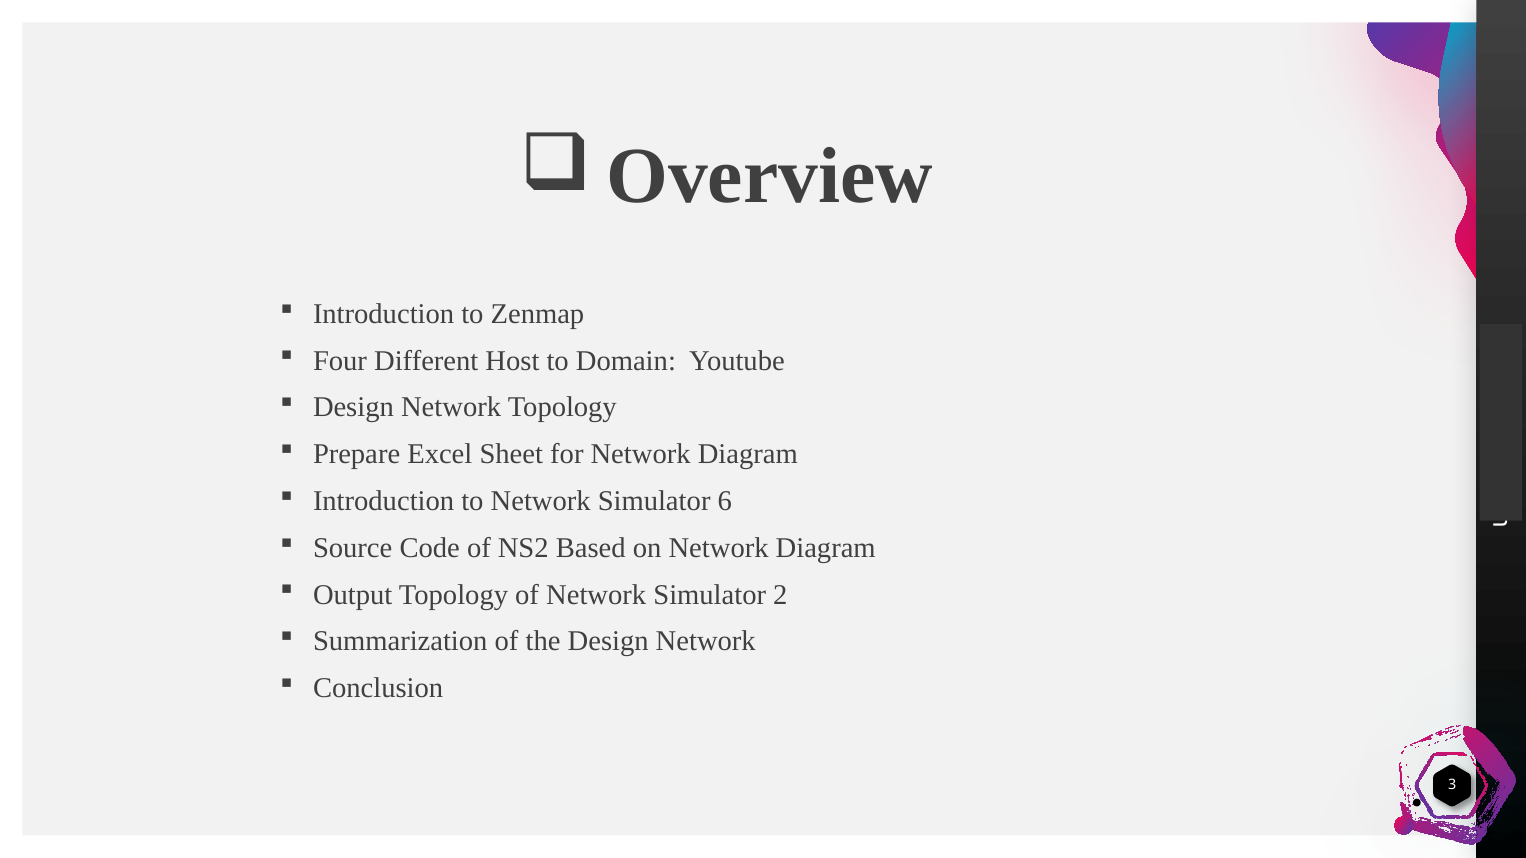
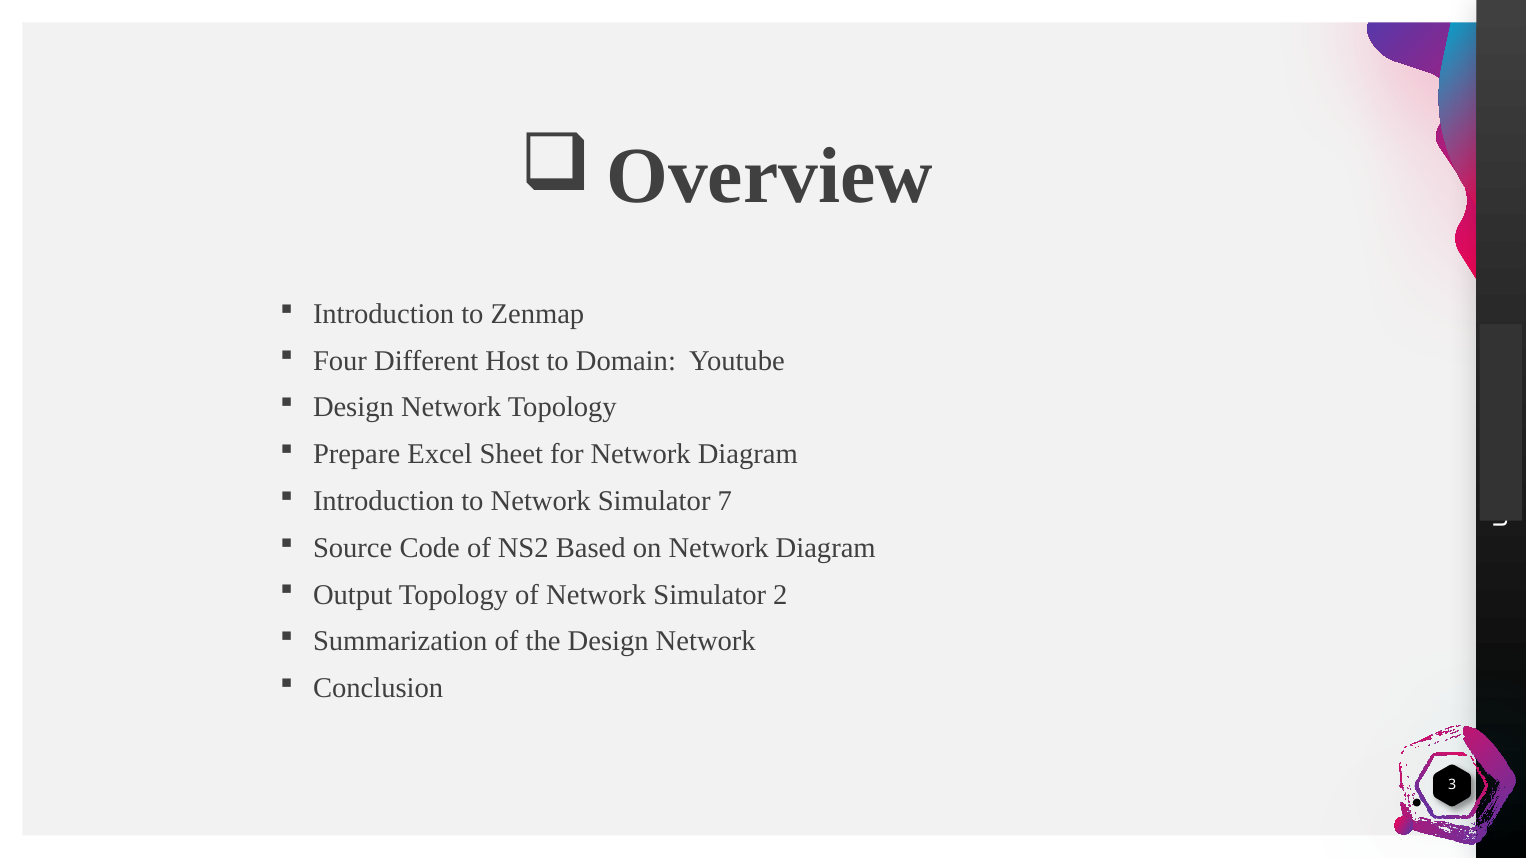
6: 6 -> 7
